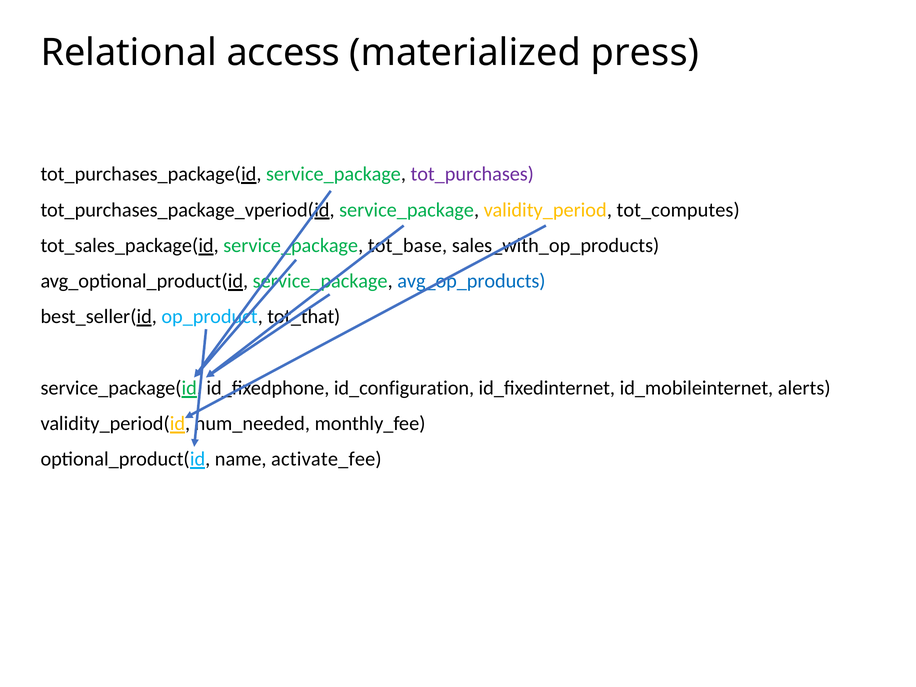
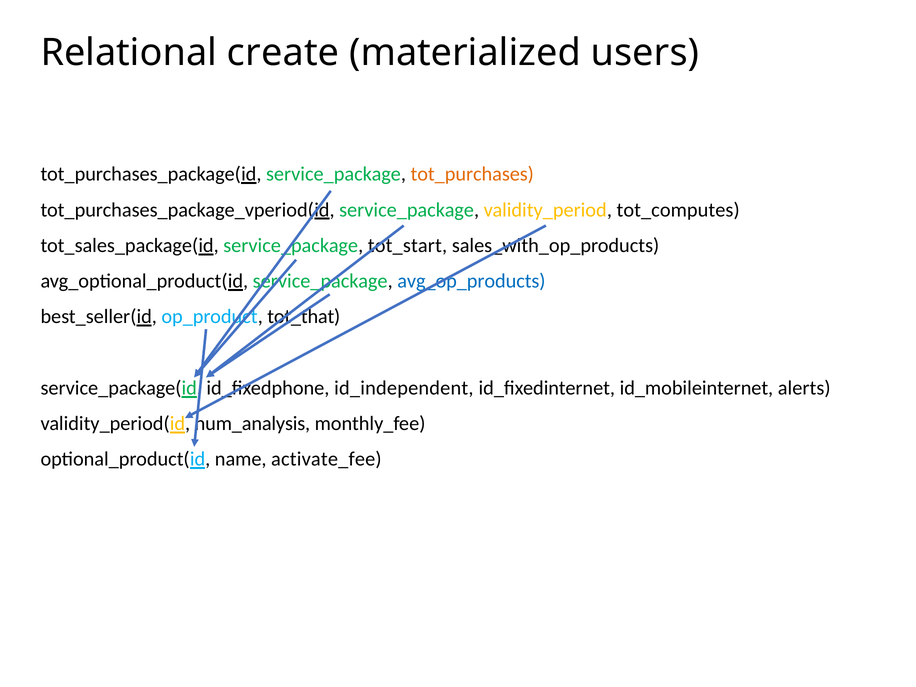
access: access -> create
press: press -> users
tot_purchases colour: purple -> orange
tot_base: tot_base -> tot_start
id_configuration: id_configuration -> id_independent
num_needed: num_needed -> num_analysis
